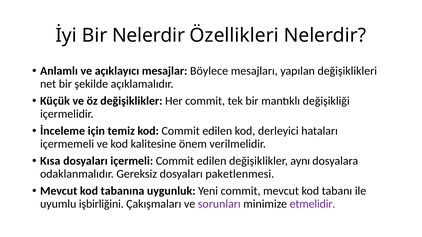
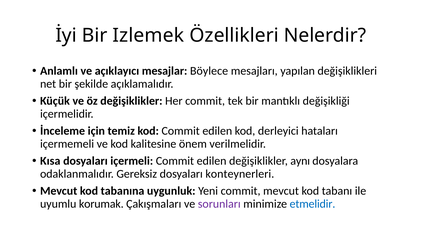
Bir Nelerdir: Nelerdir -> Izlemek
paketlenmesi: paketlenmesi -> konteynerleri
işbirliğini: işbirliğini -> korumak
etmelidir colour: purple -> blue
